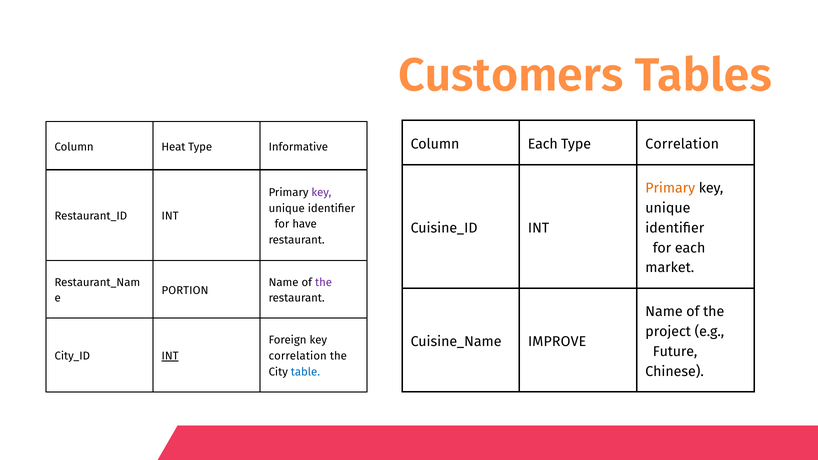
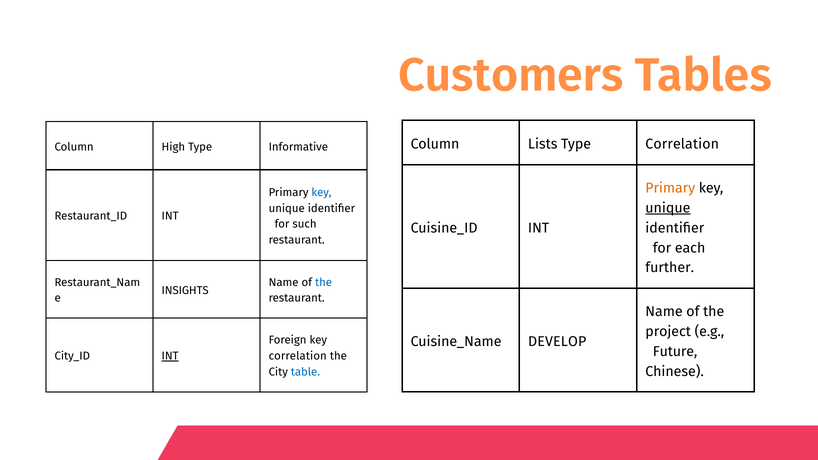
Column Each: Each -> Lists
Heat: Heat -> High
key at (321, 192) colour: purple -> blue
unique at (668, 208) underline: none -> present
have: have -> such
market: market -> further
the at (324, 282) colour: purple -> blue
PORTION: PORTION -> INSIGHTS
IMPROVE: IMPROVE -> DEVELOP
